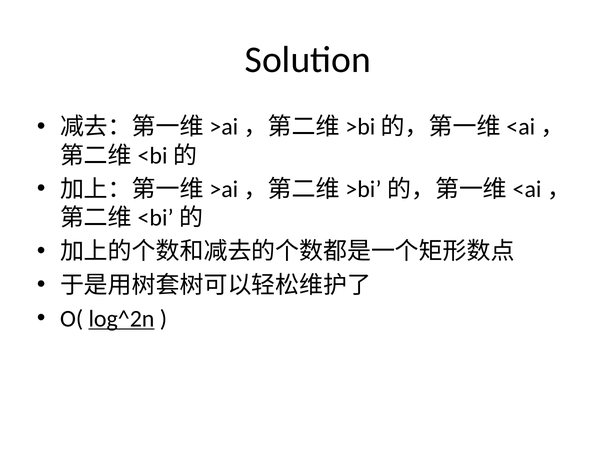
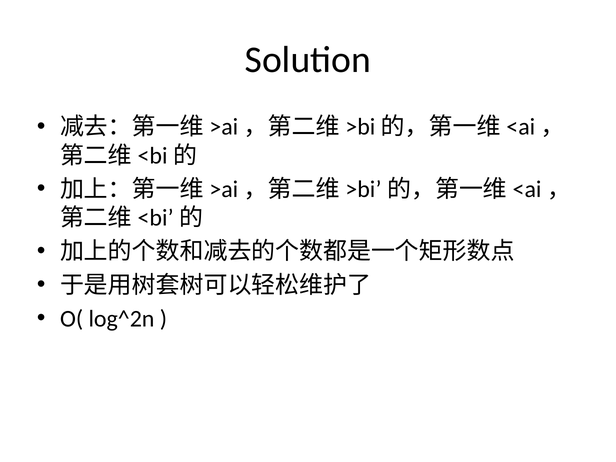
log^2n underline: present -> none
